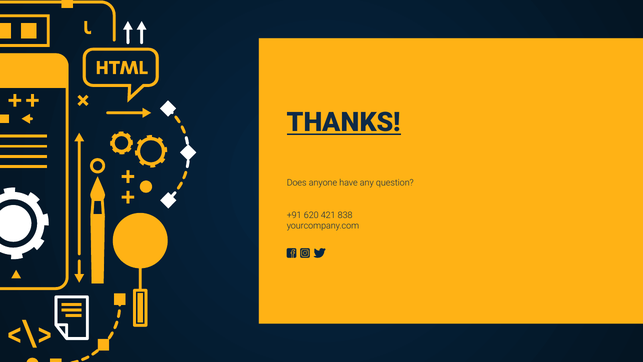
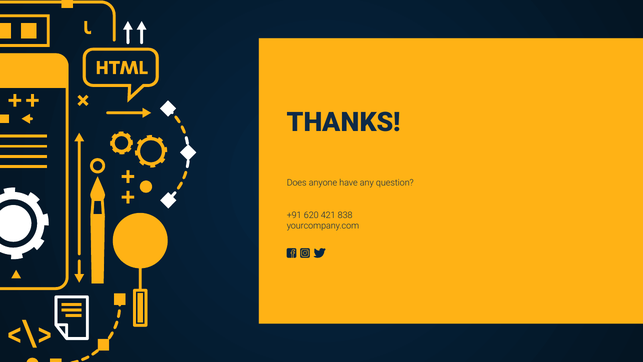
THANKS underline: present -> none
